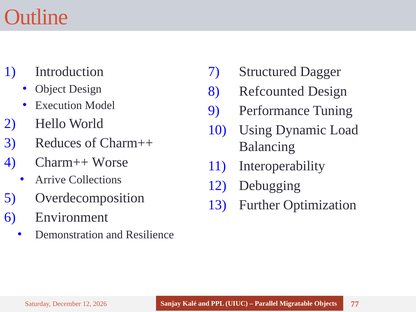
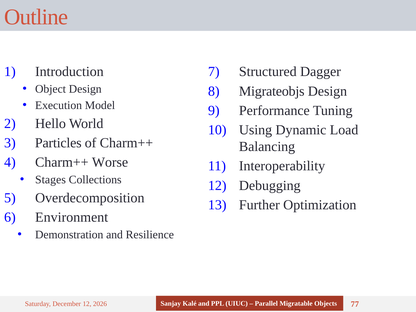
Refcounted: Refcounted -> Migrateobjs
Reduces: Reduces -> Particles
Arrive: Arrive -> Stages
